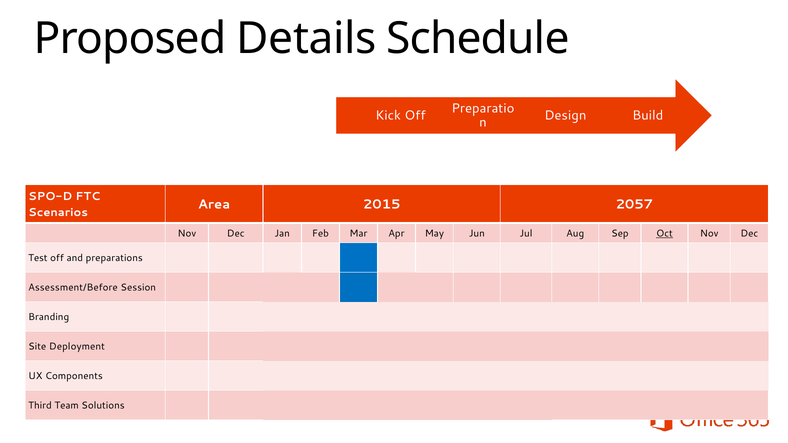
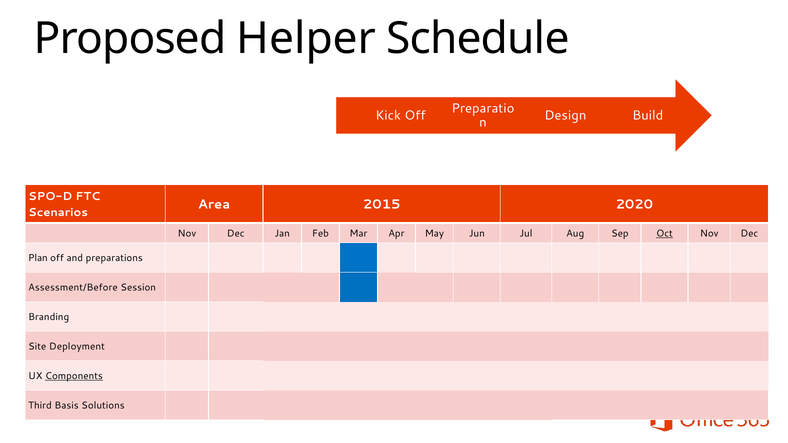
Details: Details -> Helper
2057: 2057 -> 2020
Test: Test -> Plan
Components underline: none -> present
Team: Team -> Basis
